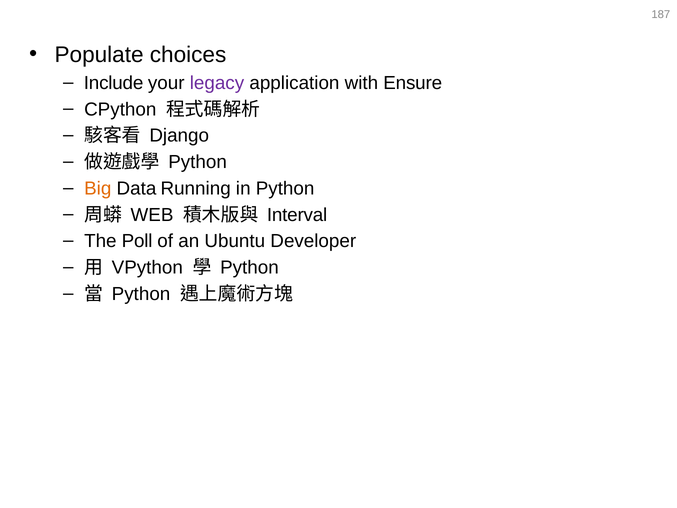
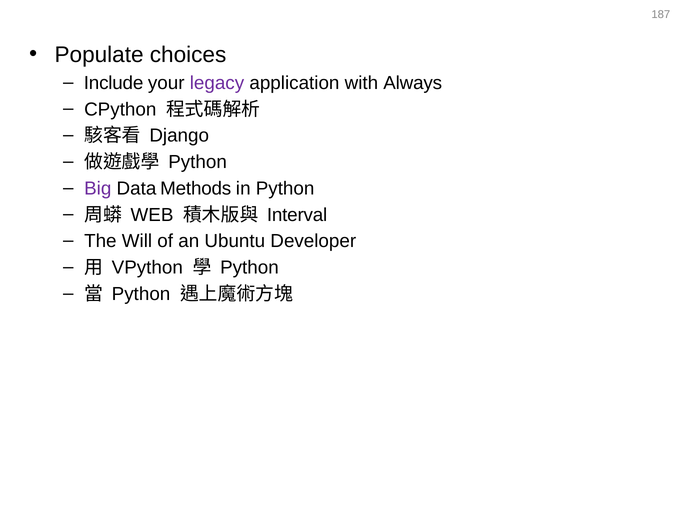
Ensure: Ensure -> Always
Big colour: orange -> purple
Running: Running -> Methods
Poll: Poll -> Will
